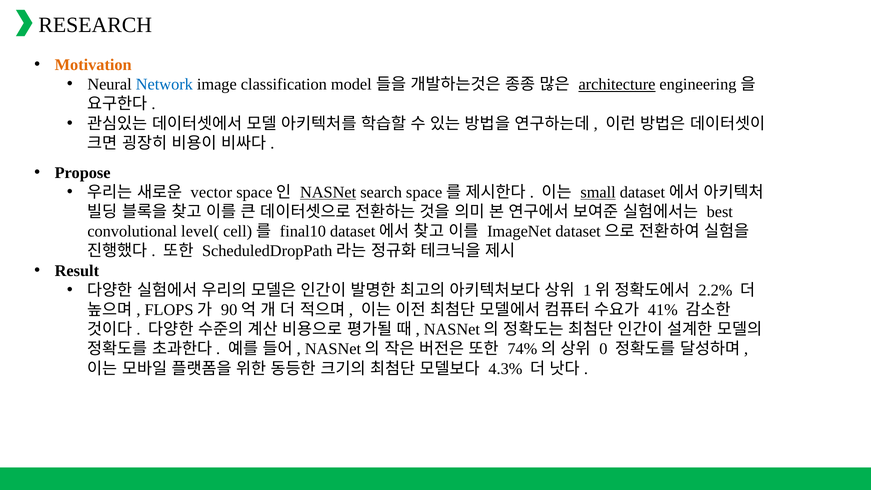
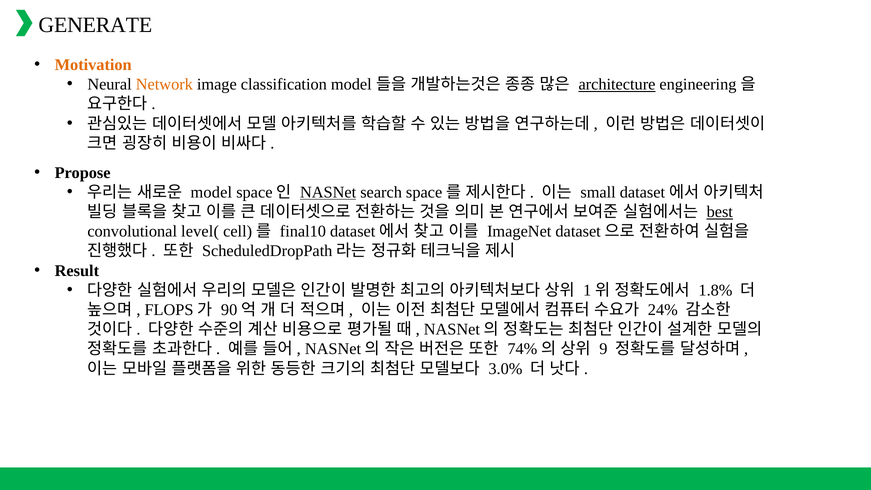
RESEARCH: RESEARCH -> GENERATE
Network colour: blue -> orange
vector at (211, 192): vector -> model
small underline: present -> none
best underline: none -> present
2.2%: 2.2% -> 1.8%
41%: 41% -> 24%
0: 0 -> 9
4.3%: 4.3% -> 3.0%
